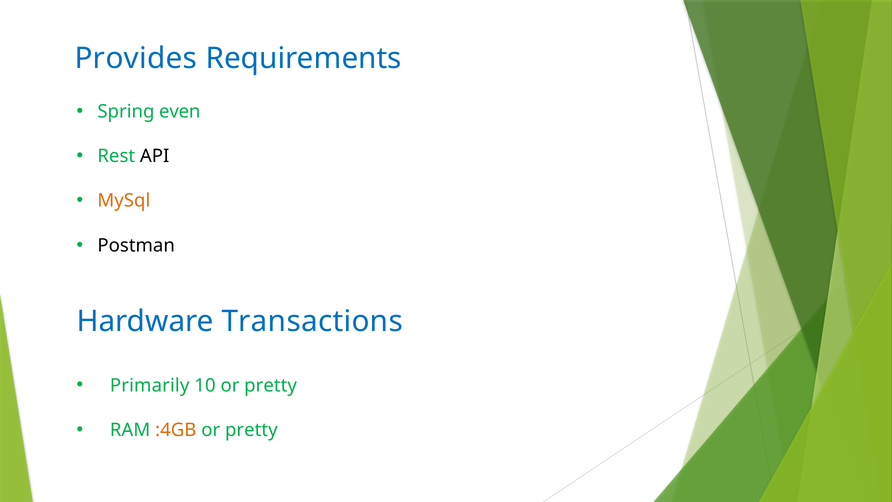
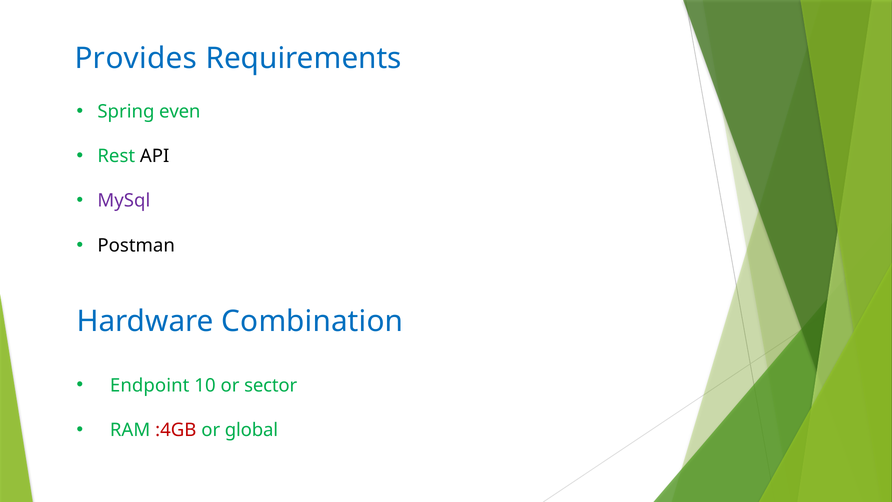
MySql colour: orange -> purple
Transactions: Transactions -> Combination
Primarily: Primarily -> Endpoint
10 or pretty: pretty -> sector
:4GB colour: orange -> red
pretty at (251, 430): pretty -> global
